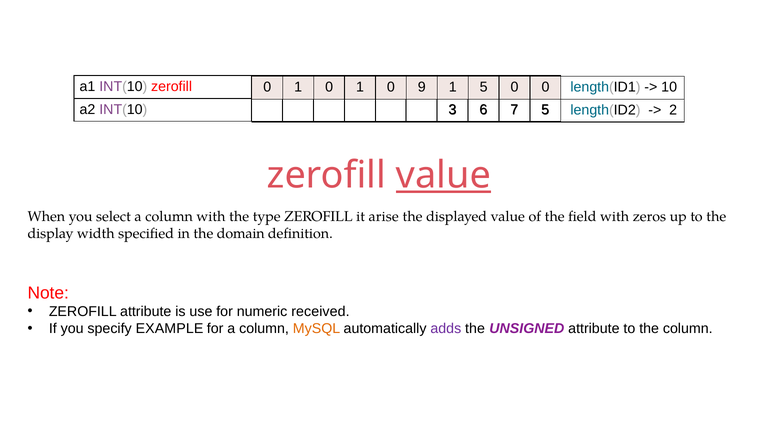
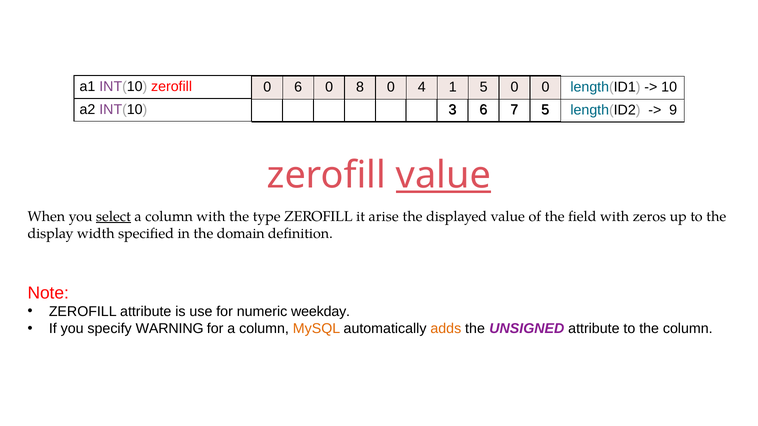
1 at (298, 87): 1 -> 6
1 at (360, 87): 1 -> 8
9: 9 -> 4
2: 2 -> 9
select underline: none -> present
received: received -> weekday
EXAMPLE: EXAMPLE -> WARNING
adds colour: purple -> orange
